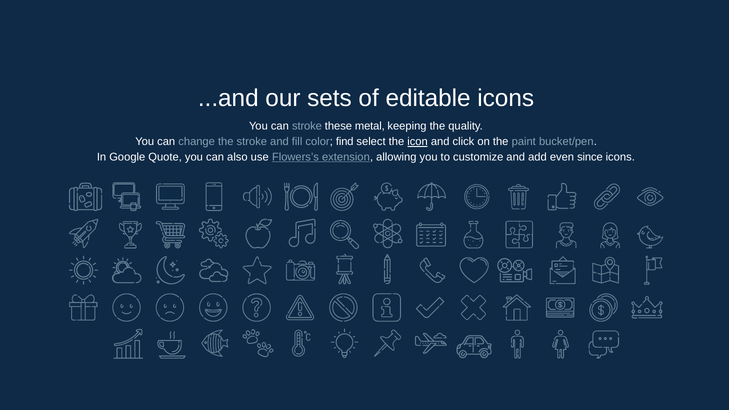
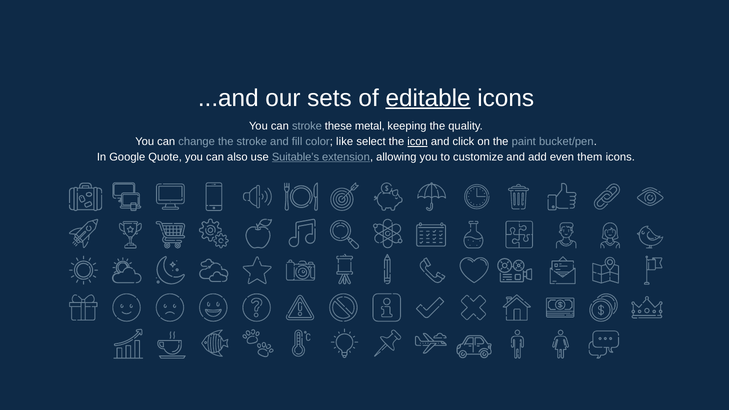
editable underline: none -> present
find: find -> like
Flowers’s: Flowers’s -> Suitable’s
since: since -> them
